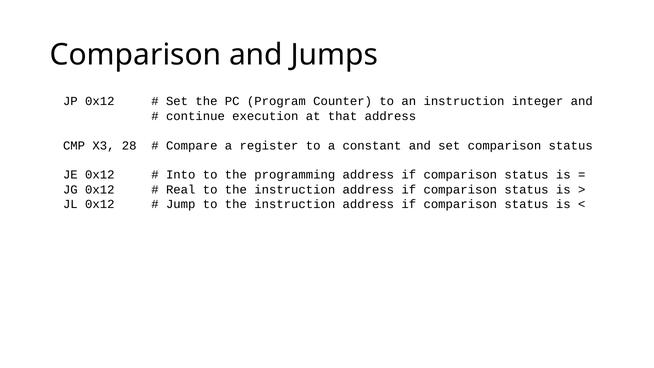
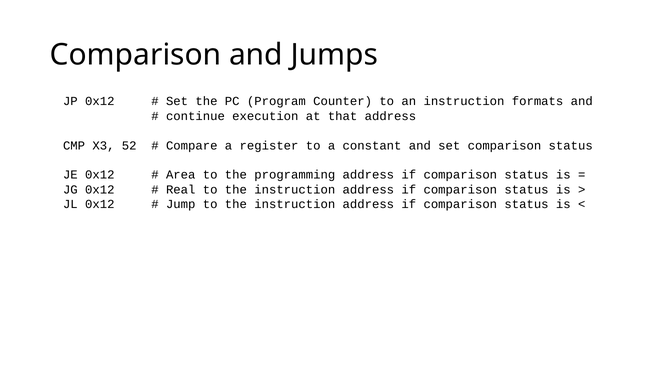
integer: integer -> formats
28: 28 -> 52
Into: Into -> Area
